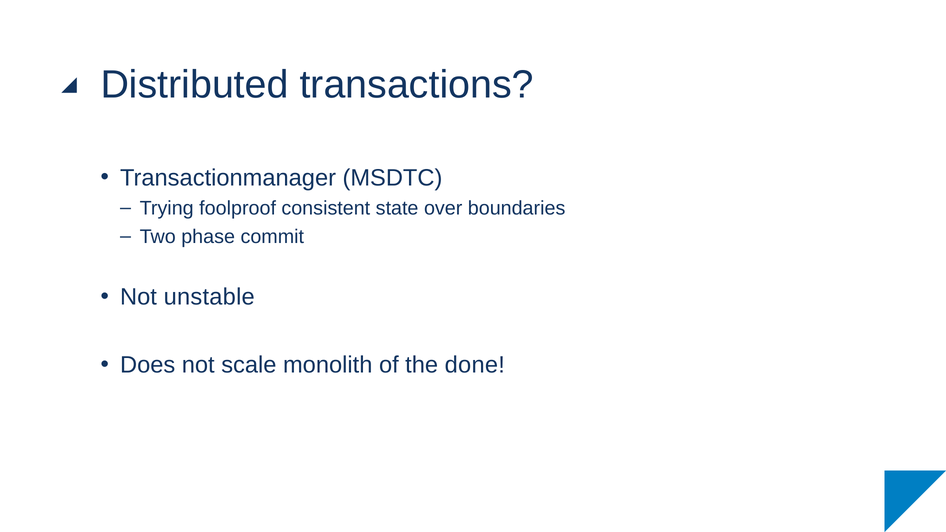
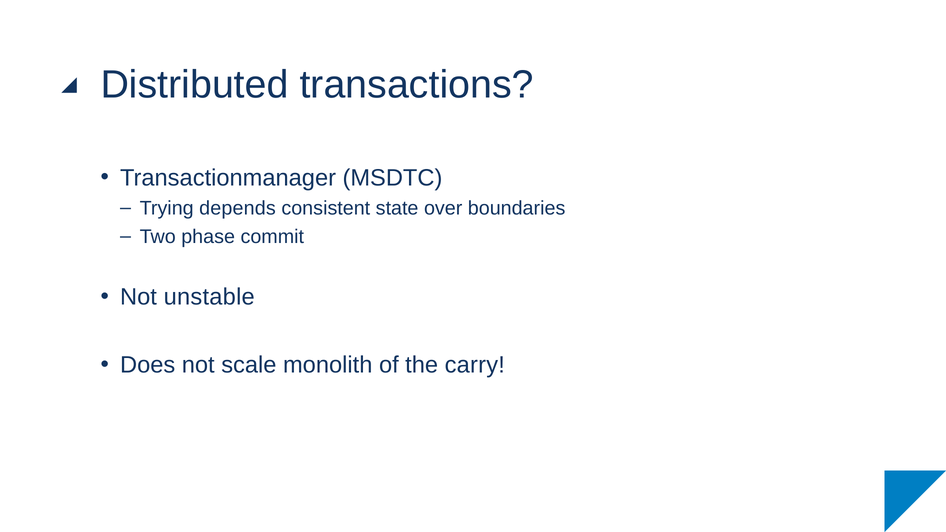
foolproof: foolproof -> depends
done: done -> carry
